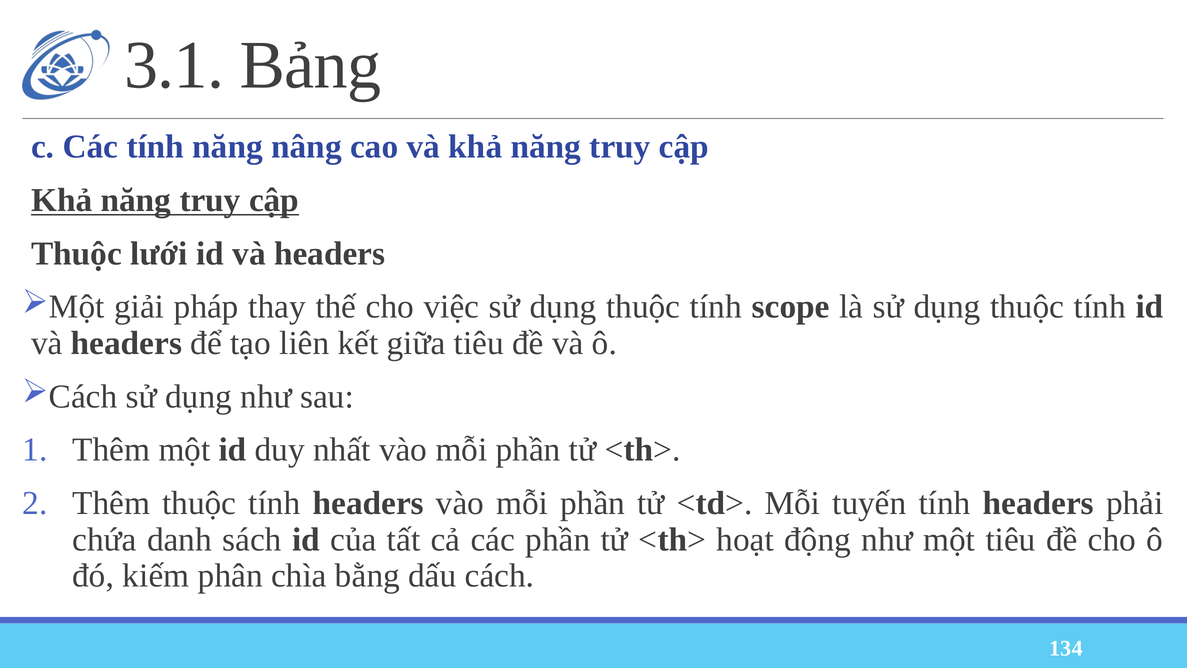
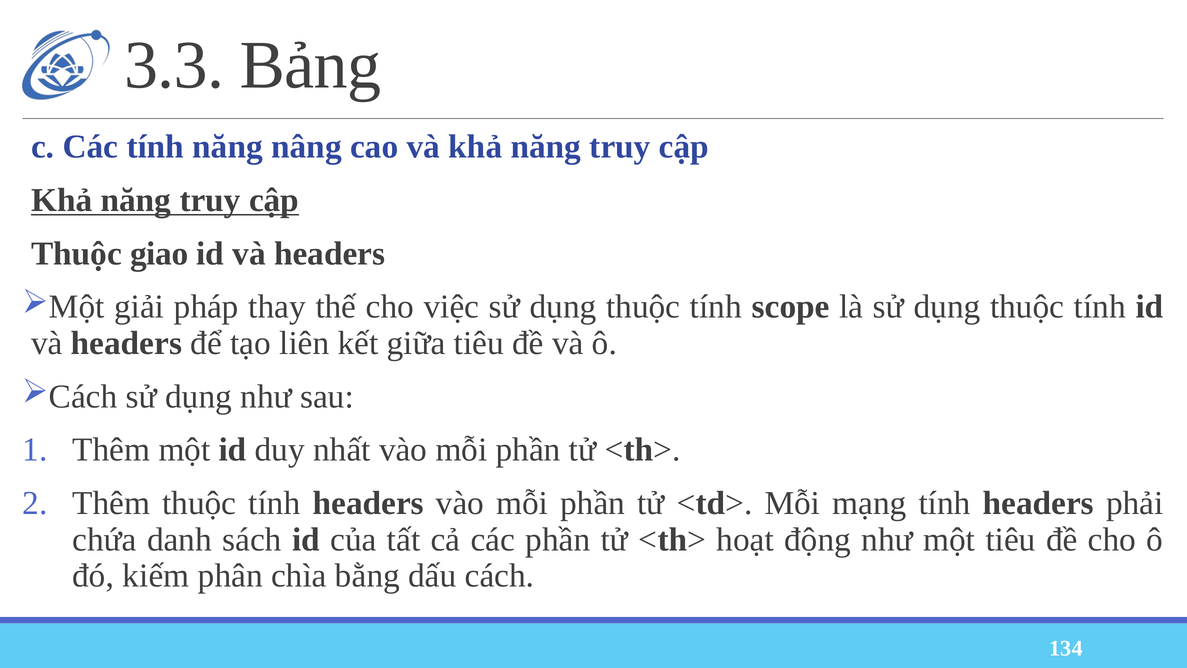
3.1: 3.1 -> 3.3
lưới: lưới -> giao
tuyến: tuyến -> mạng
